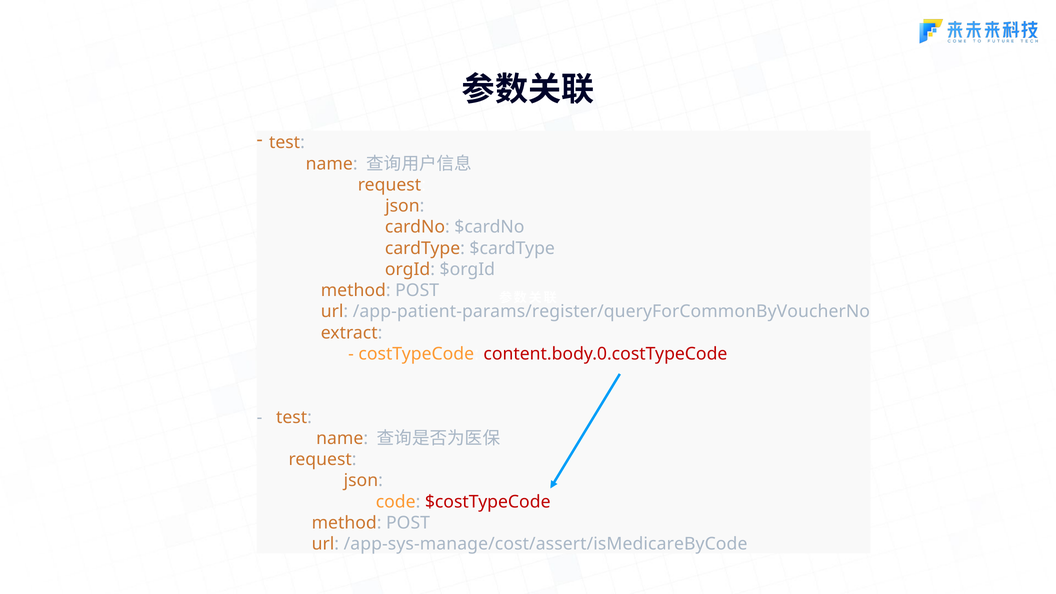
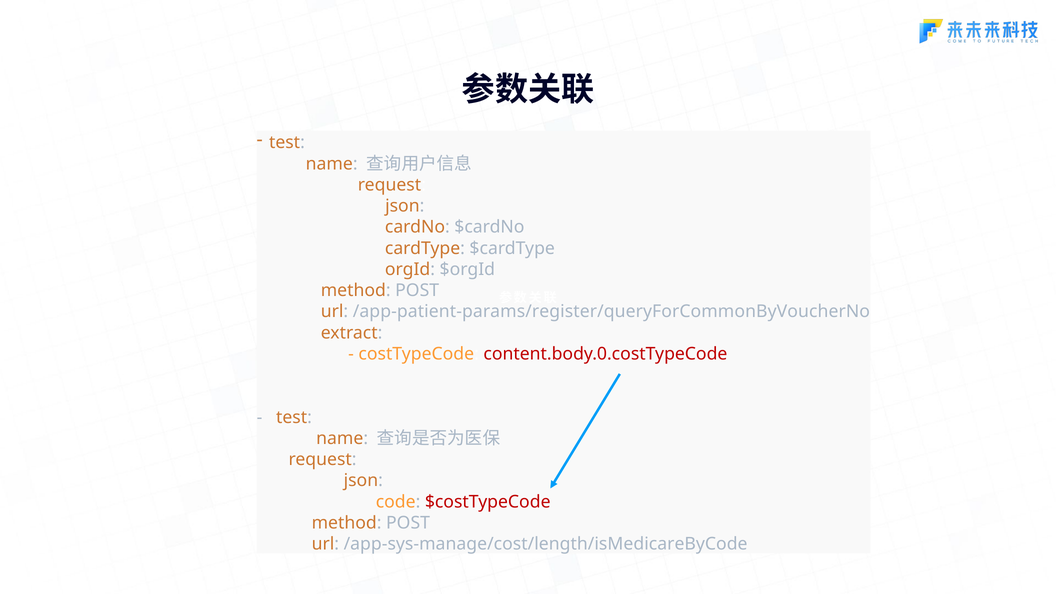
/app-sys-manage/cost/assert/isMedicareByCode: /app-sys-manage/cost/assert/isMedicareByCode -> /app-sys-manage/cost/length/isMedicareByCode
